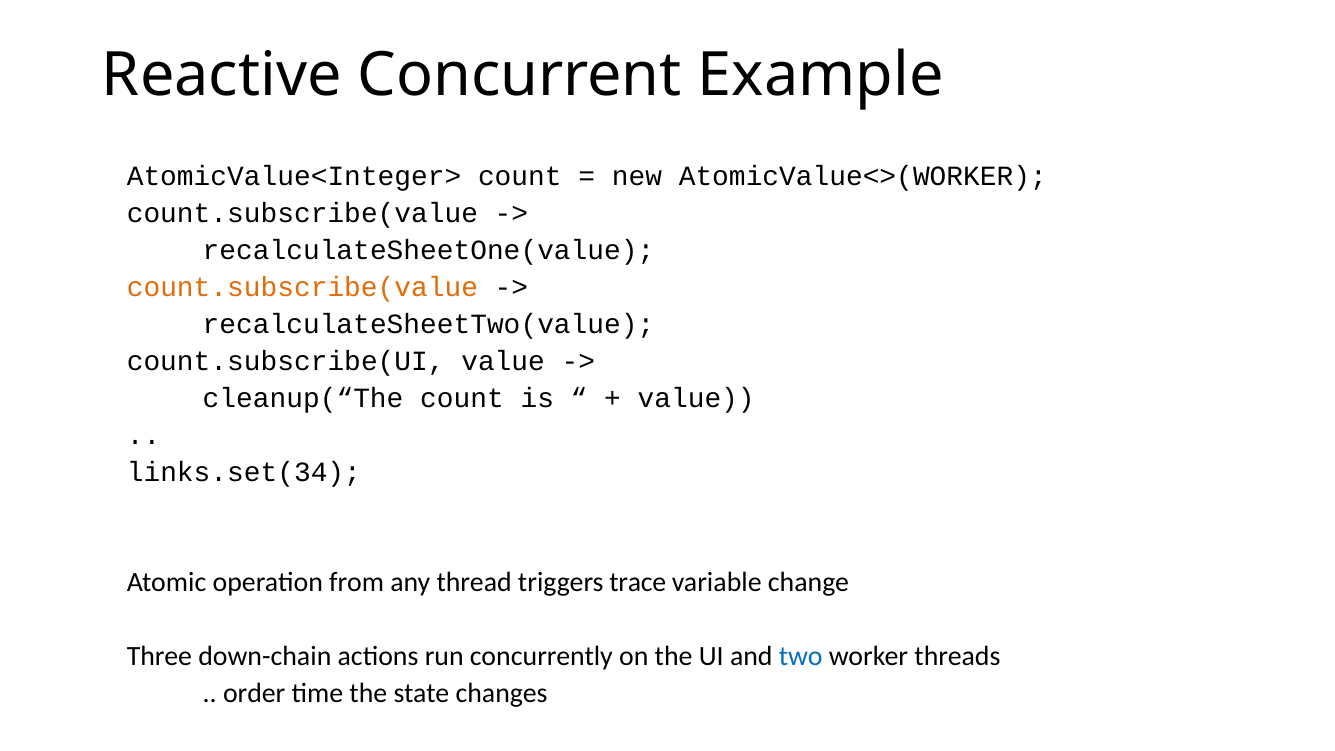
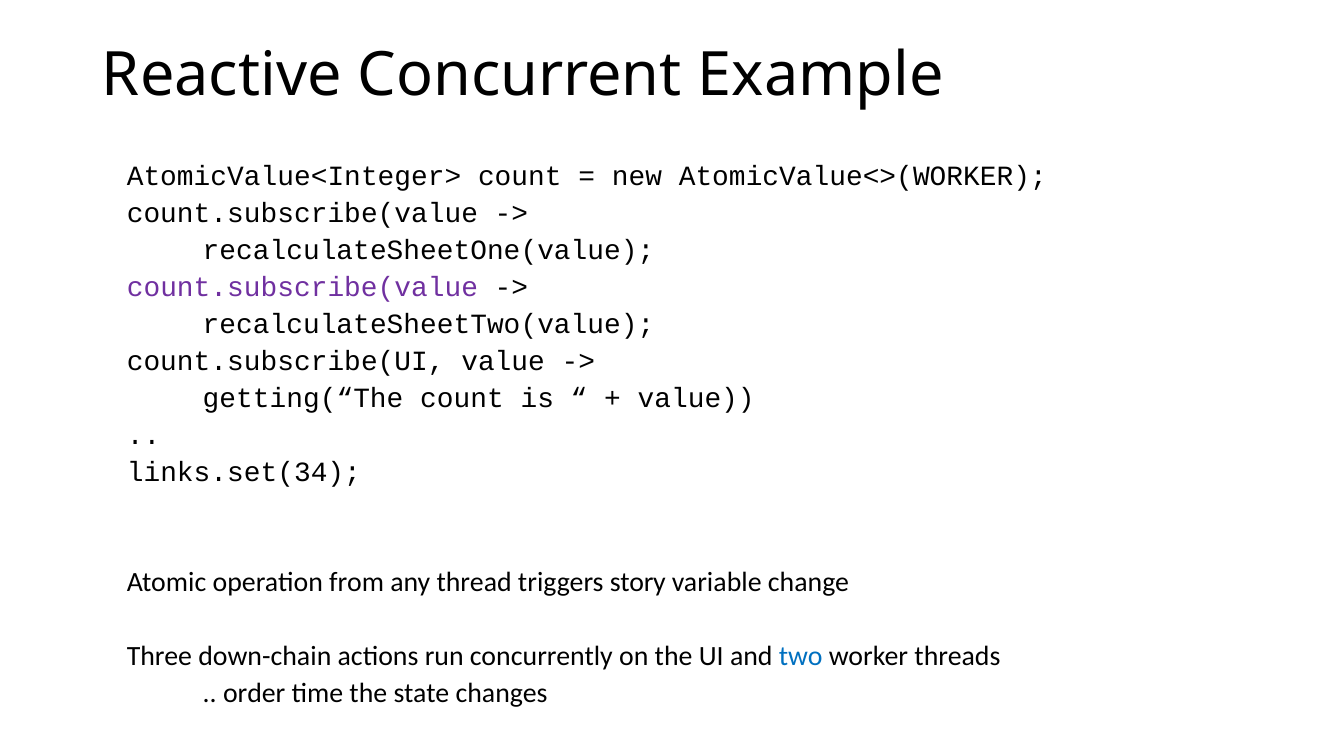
count.subscribe(value at (302, 287) colour: orange -> purple
cleanup(“The: cleanup(“The -> getting(“The
trace: trace -> story
